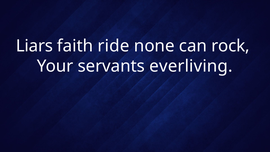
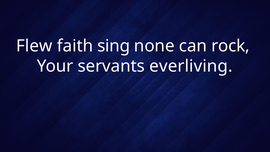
Liars: Liars -> Flew
ride: ride -> sing
